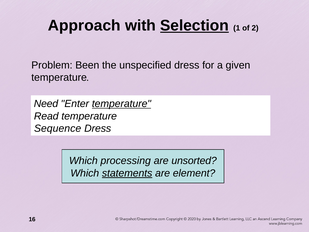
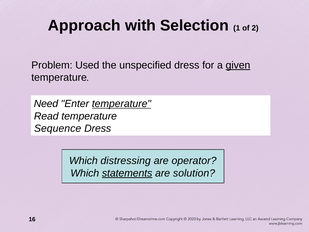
Selection underline: present -> none
Been: Been -> Used
given underline: none -> present
processing: processing -> distressing
unsorted: unsorted -> operator
element: element -> solution
